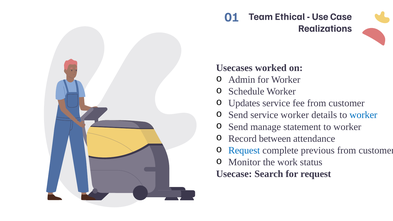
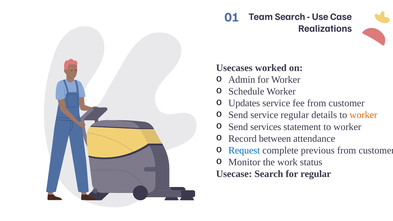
Team Ethical: Ethical -> Search
service worker: worker -> regular
worker at (363, 115) colour: blue -> orange
manage: manage -> services
for request: request -> regular
